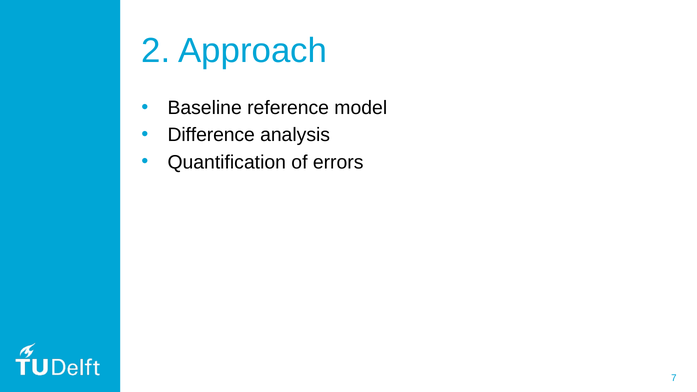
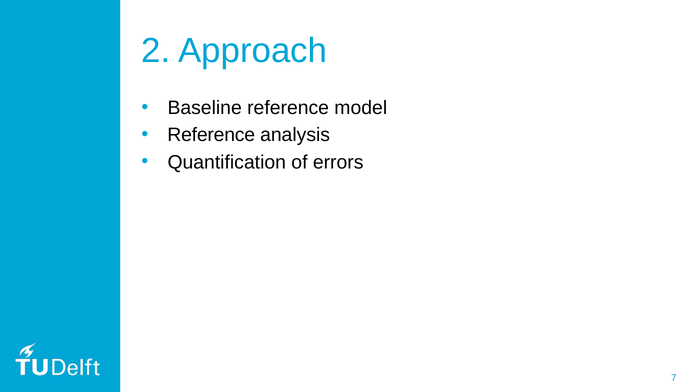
Difference at (211, 135): Difference -> Reference
